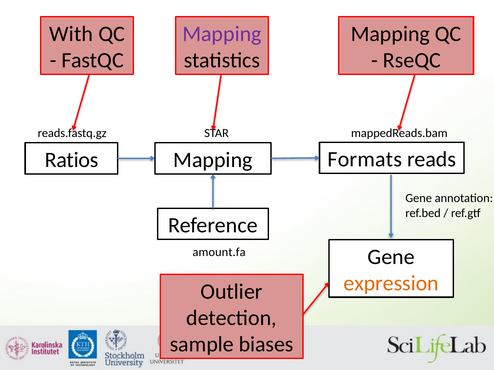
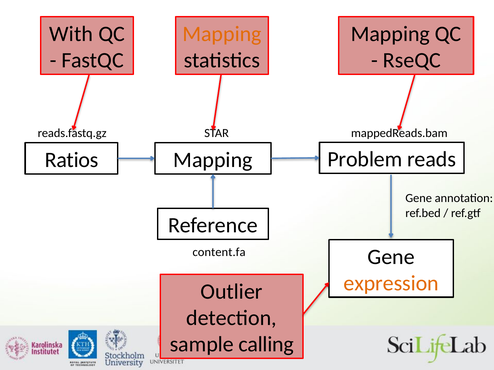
Mapping at (222, 34) colour: purple -> orange
Formats: Formats -> Problem
amount.fa: amount.fa -> content.fa
biases: biases -> calling
